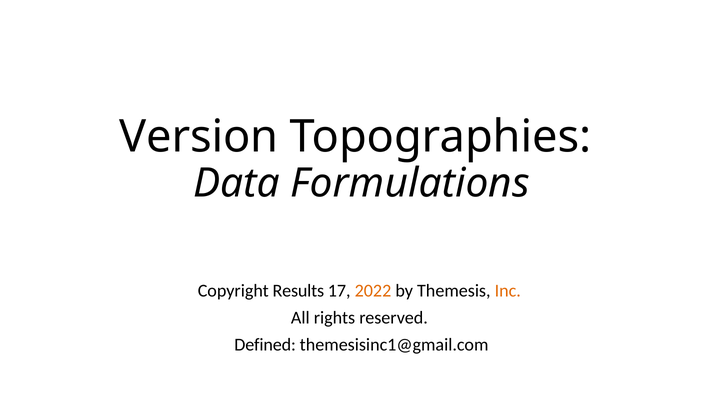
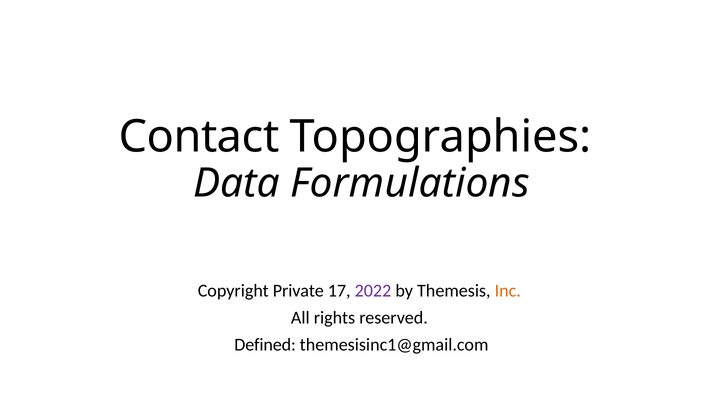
Version: Version -> Contact
Results: Results -> Private
2022 colour: orange -> purple
